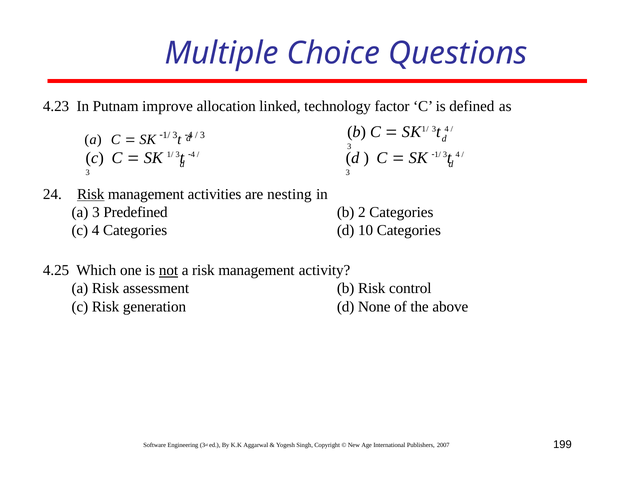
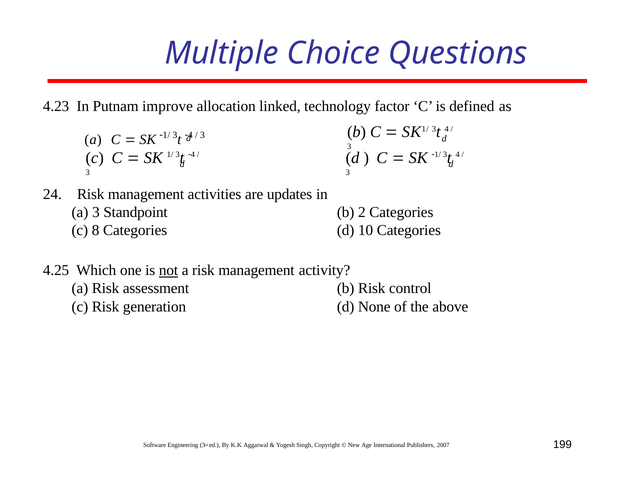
Risk at (91, 195) underline: present -> none
nesting: nesting -> updates
Predefined: Predefined -> Standpoint
c 4: 4 -> 8
